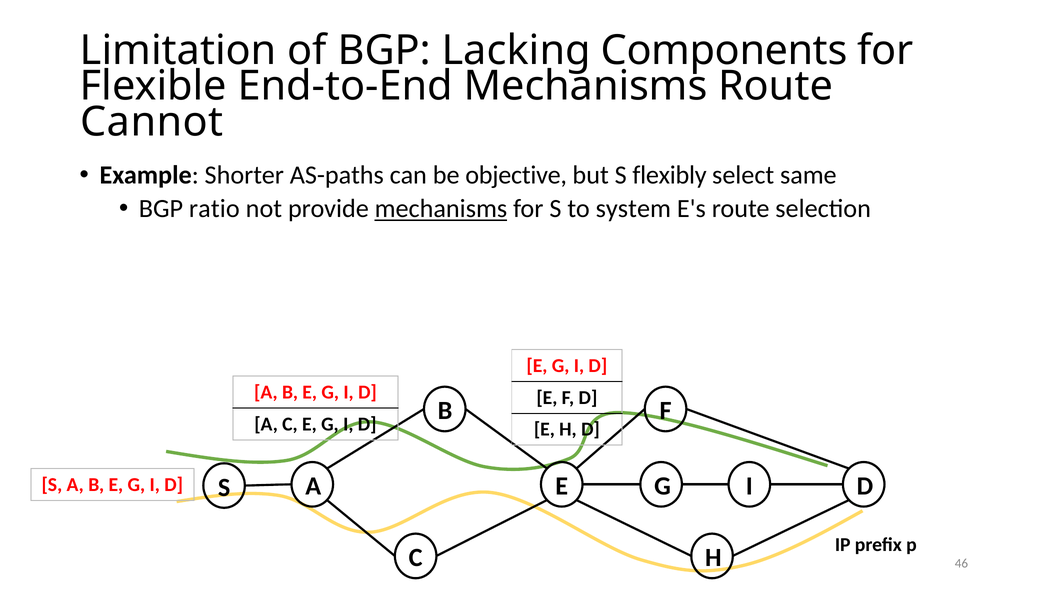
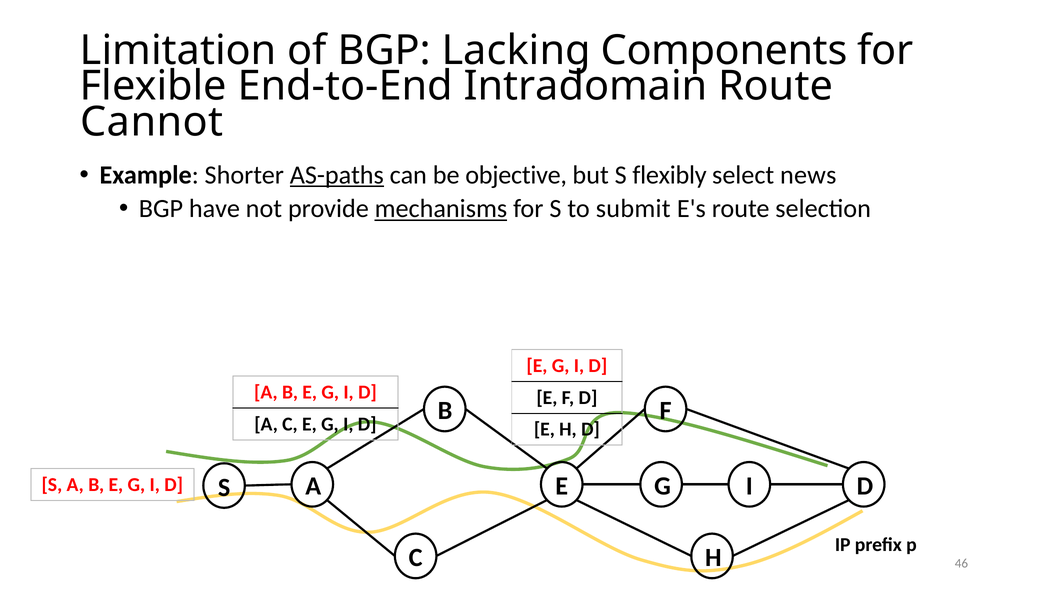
End-to-End Mechanisms: Mechanisms -> Intradomain
AS-paths underline: none -> present
same: same -> news
ratio: ratio -> have
system: system -> submit
